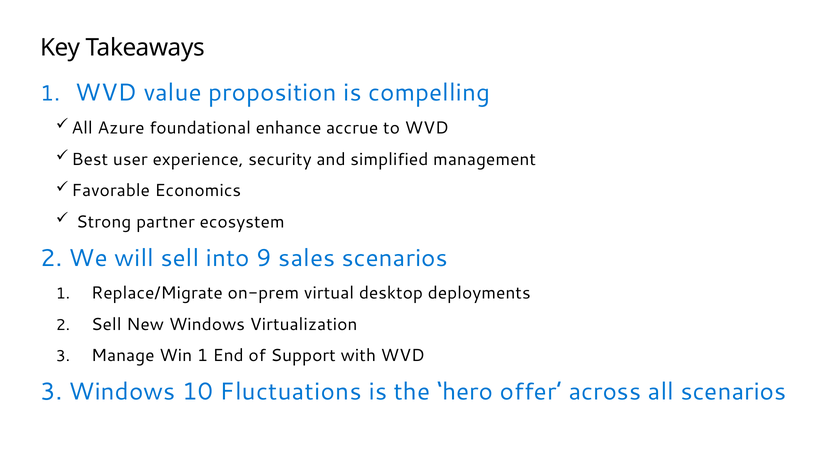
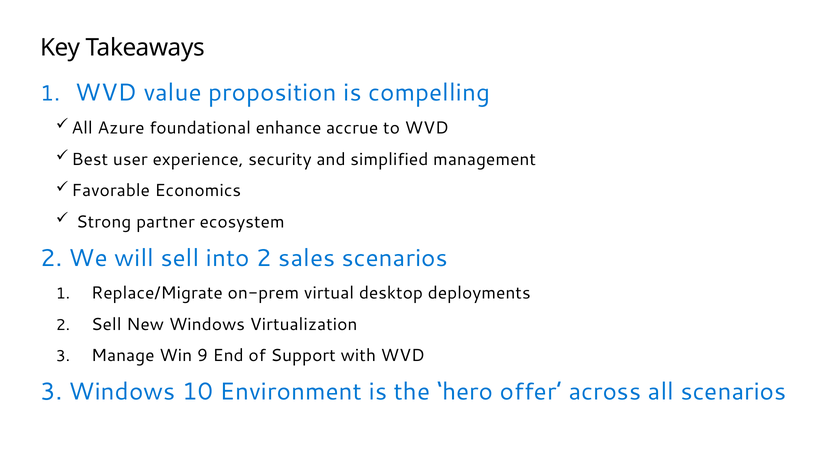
into 9: 9 -> 2
Win 1: 1 -> 9
Fluctuations: Fluctuations -> Environment
